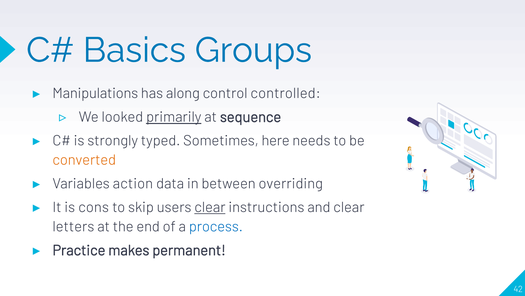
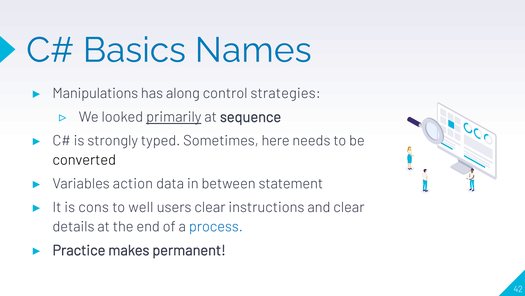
Groups: Groups -> Names
controlled: controlled -> strategies
converted colour: orange -> black
overriding: overriding -> statement
skip: skip -> well
clear at (210, 207) underline: present -> none
letters: letters -> details
